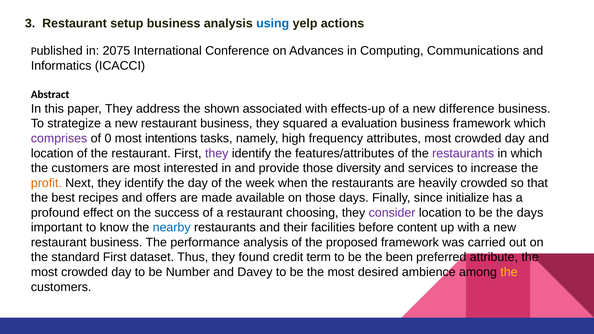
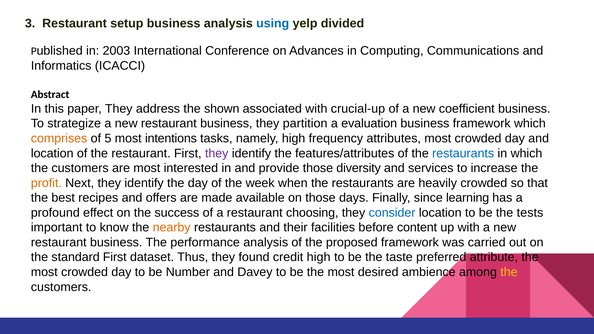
actions: actions -> divided
2075: 2075 -> 2003
effects-up: effects-up -> crucial-up
difference: difference -> coefficient
squared: squared -> partition
comprises colour: purple -> orange
0: 0 -> 5
restaurants at (463, 153) colour: purple -> blue
initialize: initialize -> learning
consider colour: purple -> blue
the days: days -> tests
nearby colour: blue -> orange
credit term: term -> high
been: been -> taste
